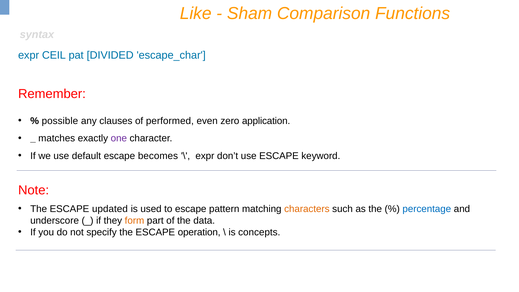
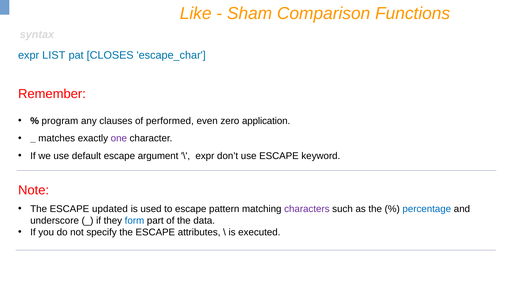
CEIL: CEIL -> LIST
DIVIDED: DIVIDED -> CLOSES
possible: possible -> program
becomes: becomes -> argument
characters colour: orange -> purple
form colour: orange -> blue
operation: operation -> attributes
concepts: concepts -> executed
